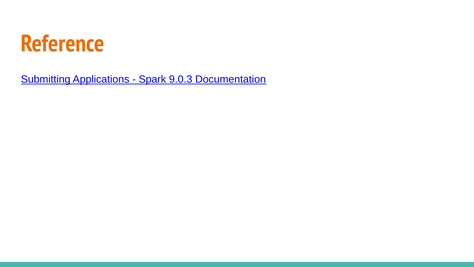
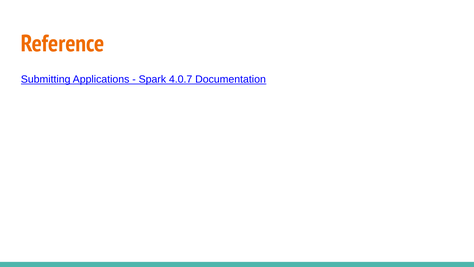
9.0.3: 9.0.3 -> 4.0.7
